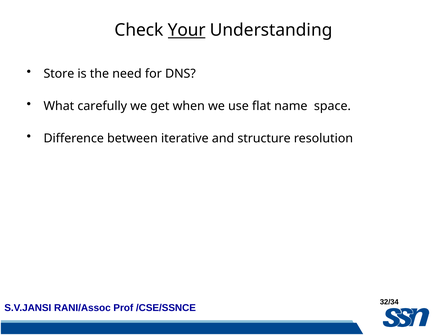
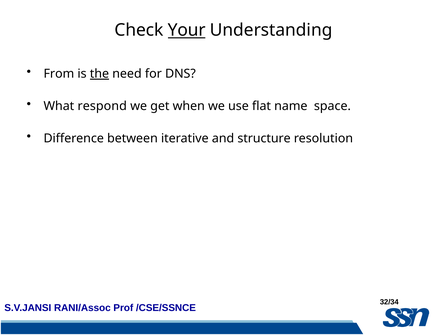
Store: Store -> From
the underline: none -> present
carefully: carefully -> respond
